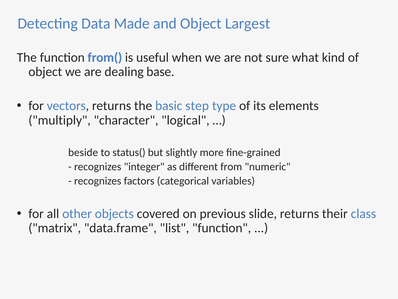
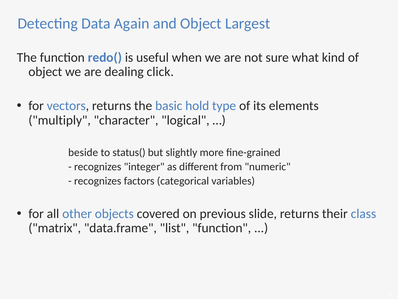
Made: Made -> Again
from(: from( -> redo(
base: base -> click
step: step -> hold
